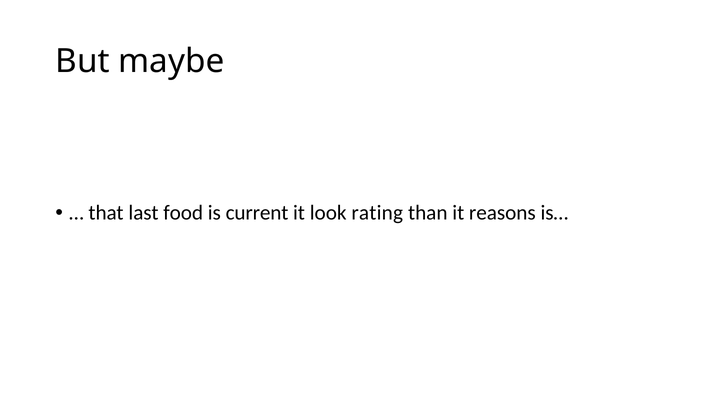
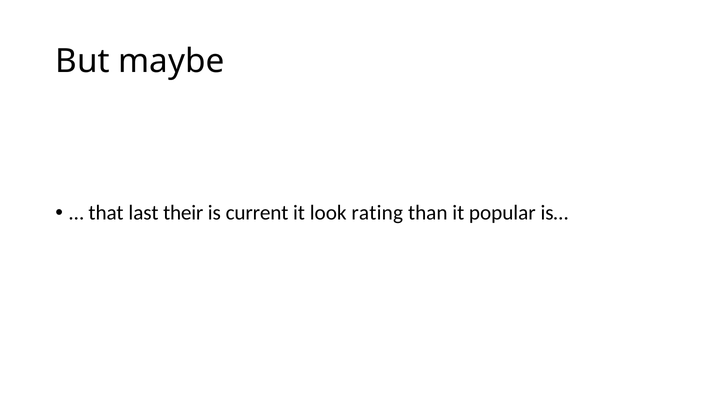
food: food -> their
reasons: reasons -> popular
